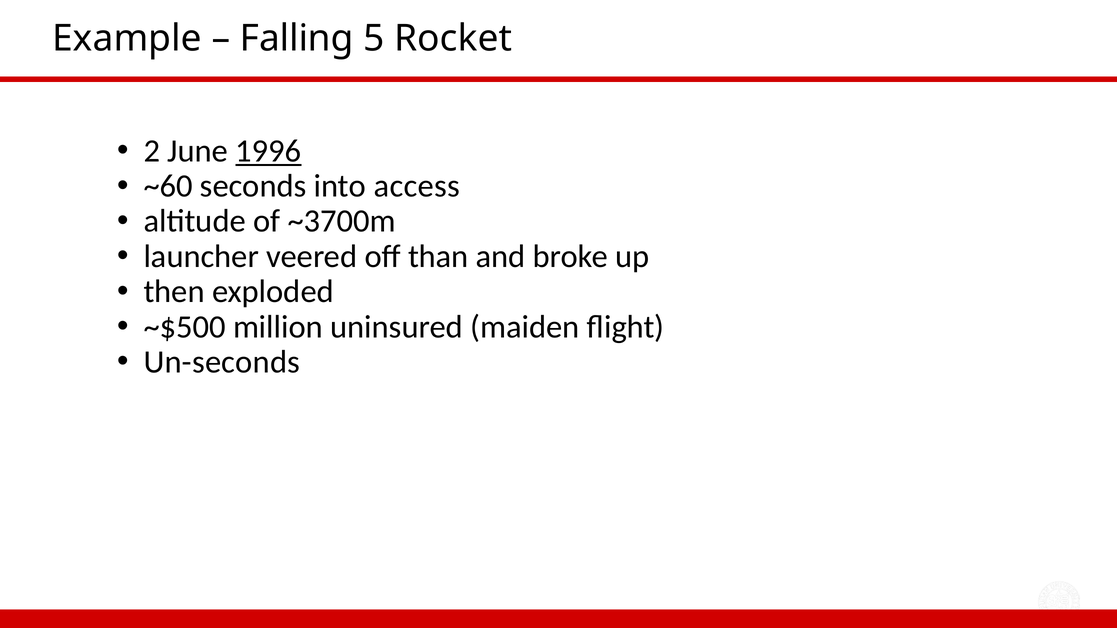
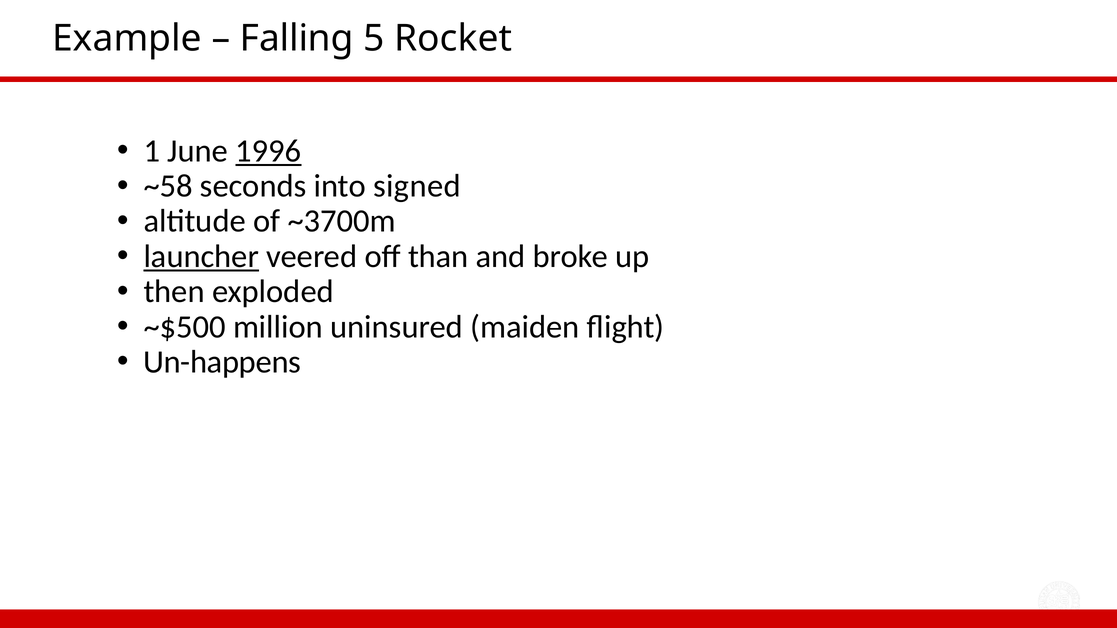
2: 2 -> 1
~60: ~60 -> ~58
access: access -> signed
launcher underline: none -> present
Un-seconds: Un-seconds -> Un-happens
